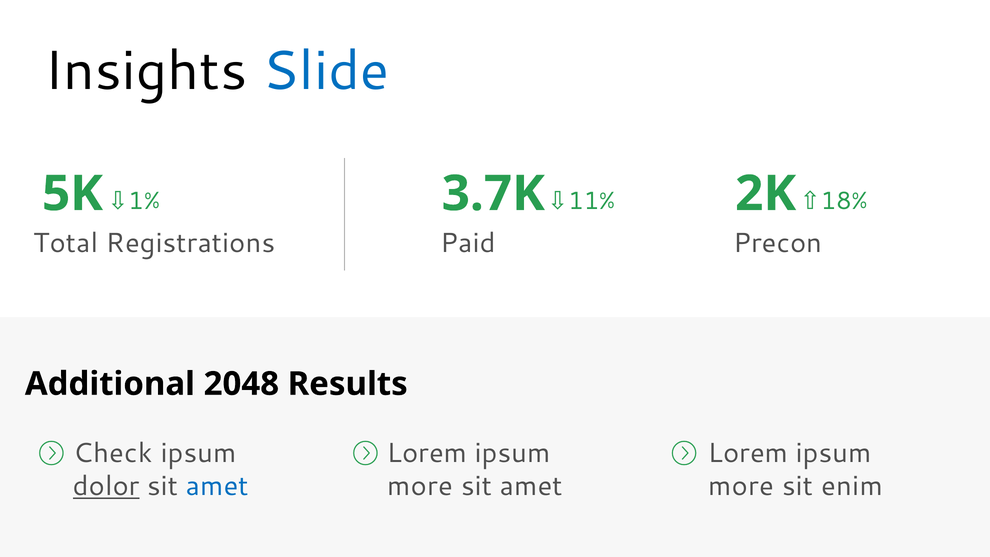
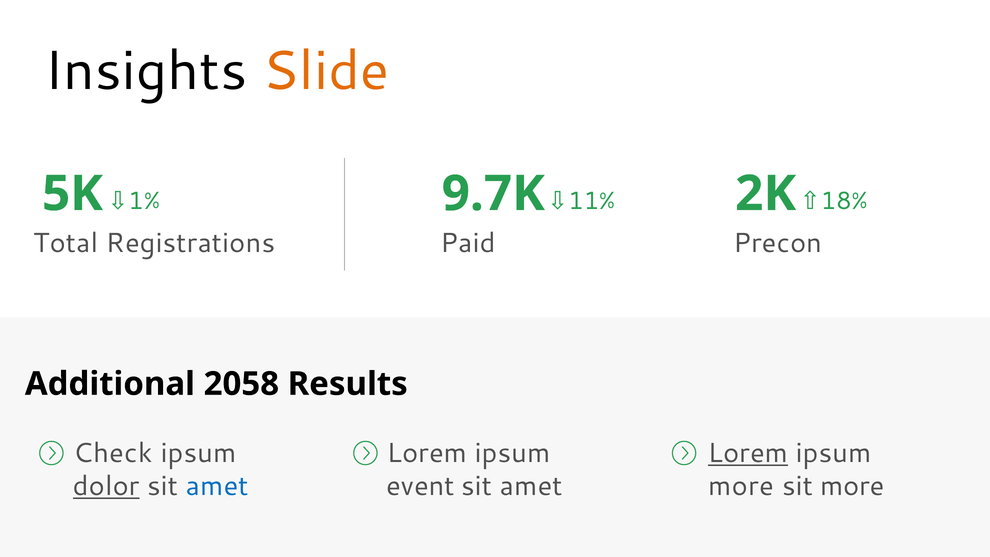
Slide colour: blue -> orange
3.7K: 3.7K -> 9.7K
2048: 2048 -> 2058
Lorem at (748, 453) underline: none -> present
more at (420, 486): more -> event
sit enim: enim -> more
